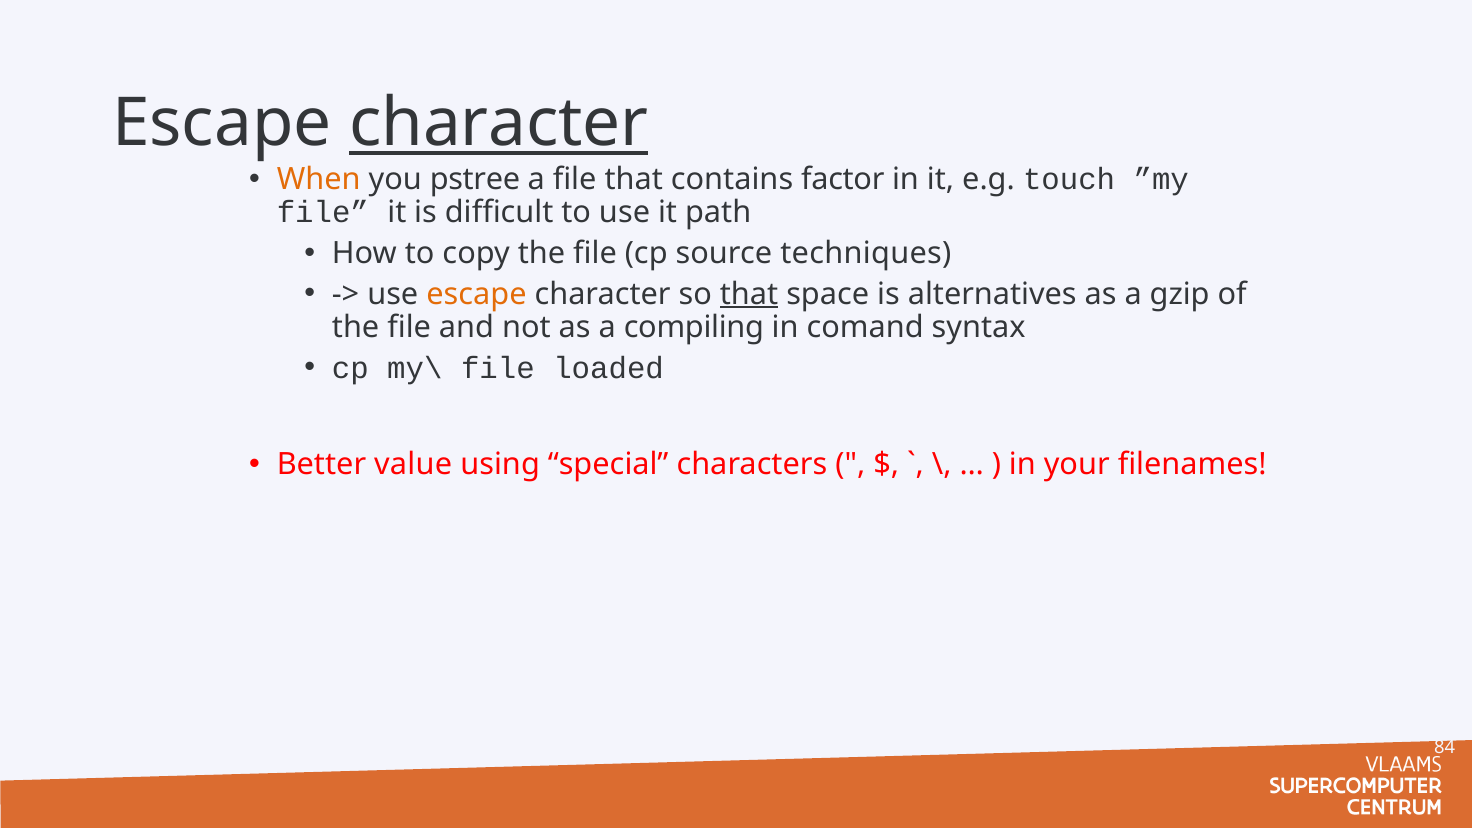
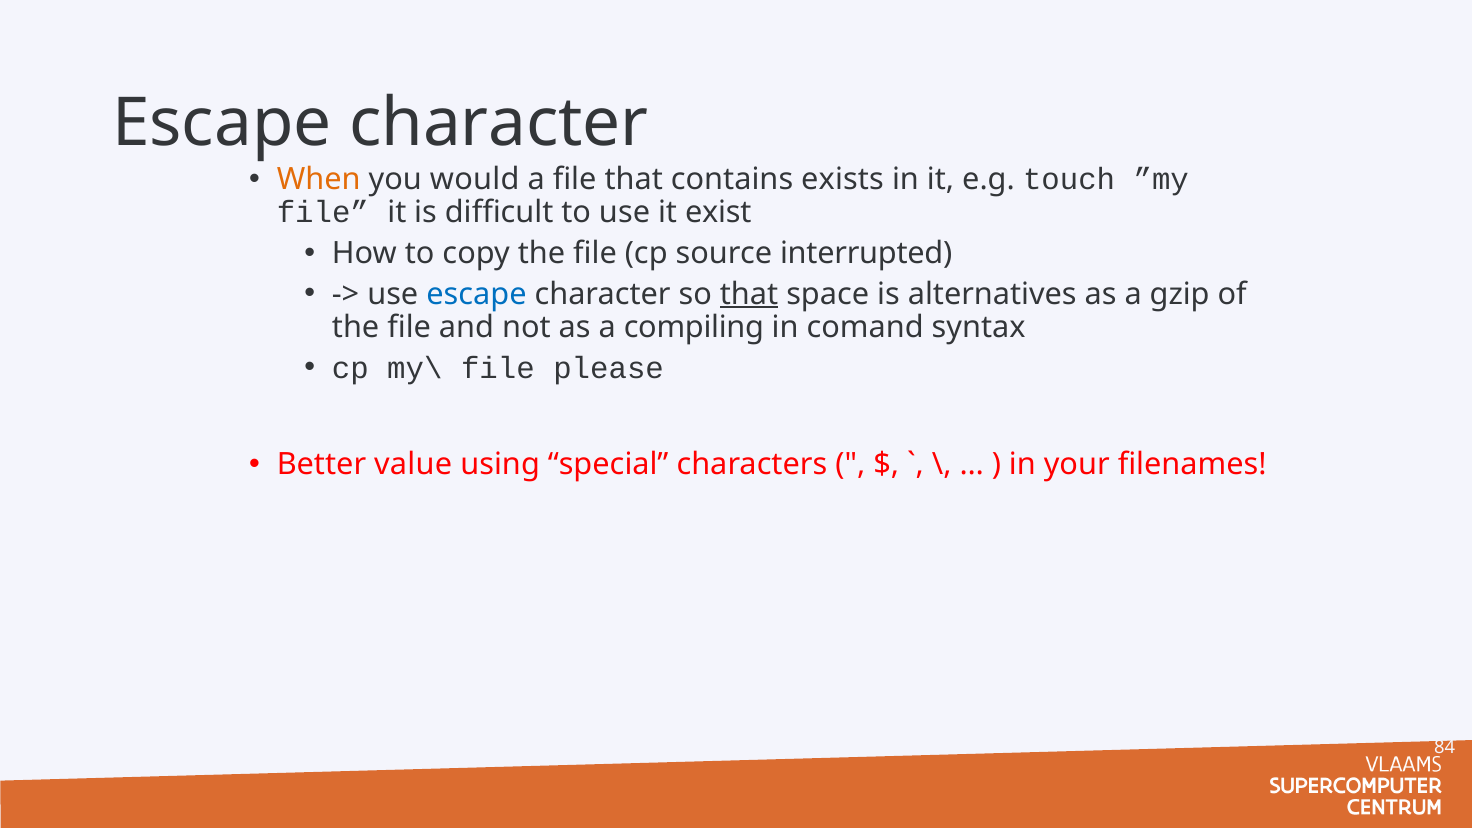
character at (499, 124) underline: present -> none
pstree: pstree -> would
factor: factor -> exists
path: path -> exist
techniques: techniques -> interrupted
escape at (476, 294) colour: orange -> blue
loaded: loaded -> please
